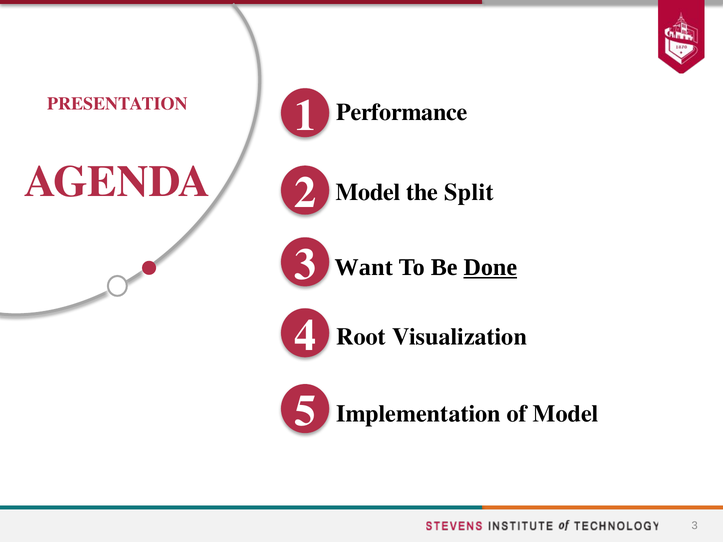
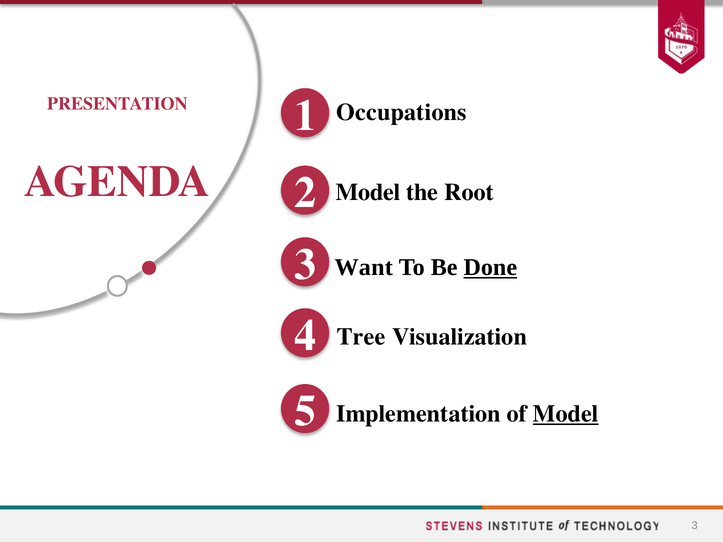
Performance: Performance -> Occupations
Split: Split -> Root
Root: Root -> Tree
Model at (566, 414) underline: none -> present
